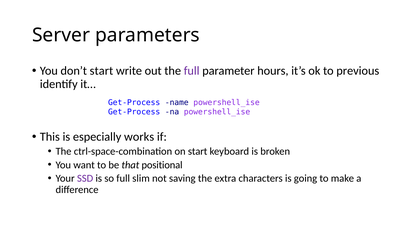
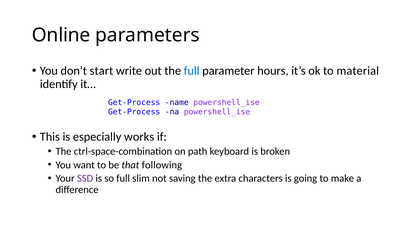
Server: Server -> Online
full at (192, 71) colour: purple -> blue
previous: previous -> material
on start: start -> path
positional: positional -> following
